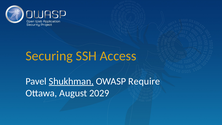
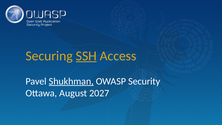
SSH underline: none -> present
Require: Require -> Security
2029: 2029 -> 2027
